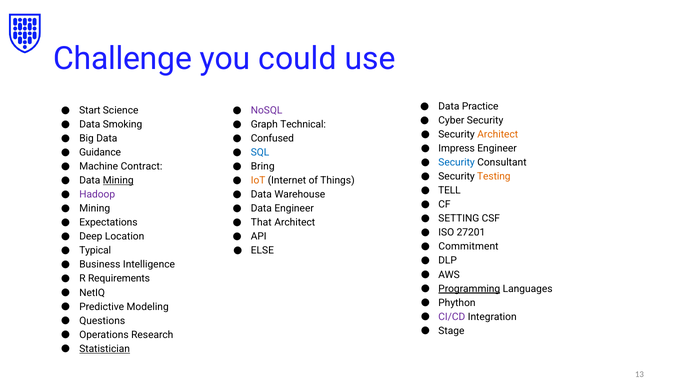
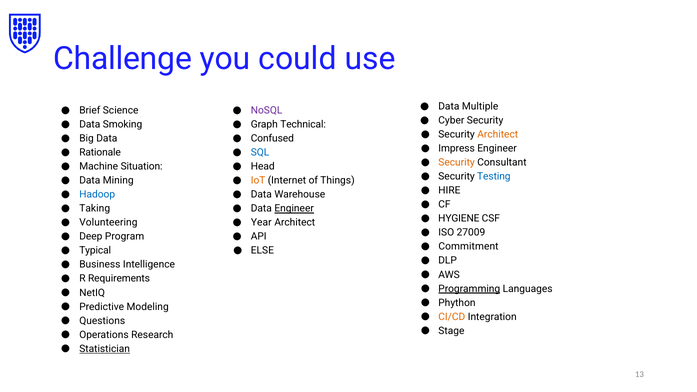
Practice: Practice -> Multiple
Start: Start -> Brief
Guidance: Guidance -> Rationale
Security at (457, 163) colour: blue -> orange
Contract: Contract -> Situation
Bring: Bring -> Head
Testing colour: orange -> blue
Mining at (118, 181) underline: present -> none
TELL: TELL -> HIRE
Hadoop colour: purple -> blue
Mining at (95, 209): Mining -> Taking
Engineer at (294, 209) underline: none -> present
SETTING: SETTING -> HYGIENE
Expectations: Expectations -> Volunteering
That: That -> Year
27201: 27201 -> 27009
Location: Location -> Program
CI/CD colour: purple -> orange
